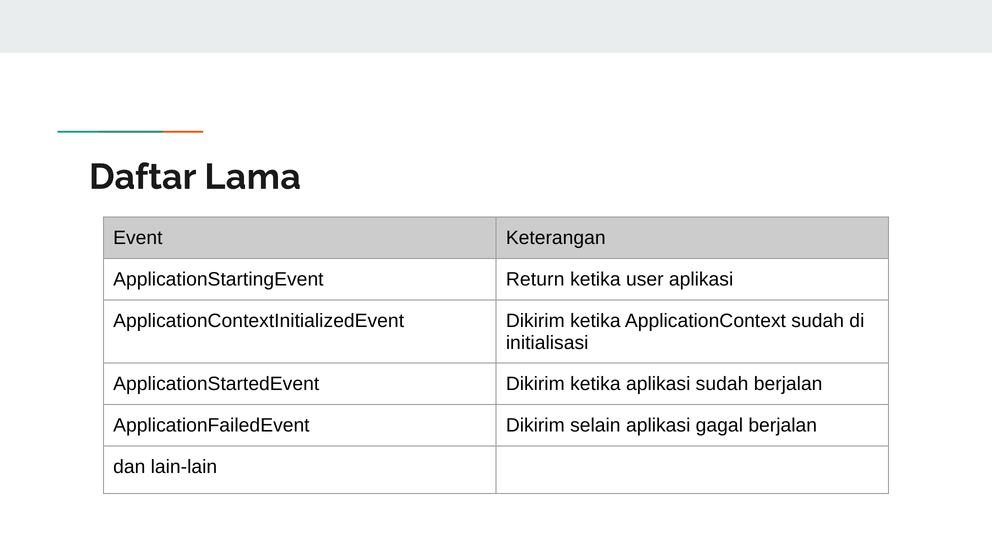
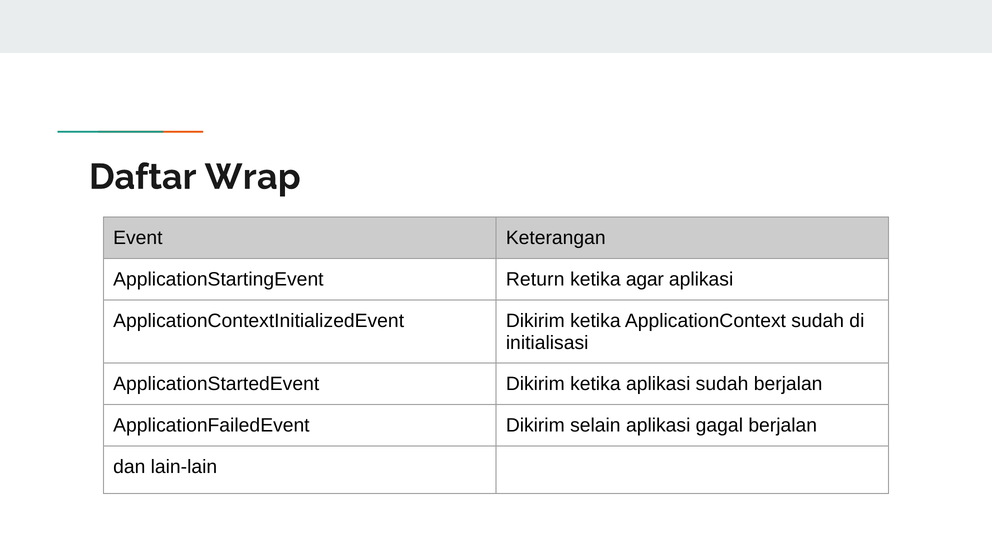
Lama: Lama -> Wrap
user: user -> agar
